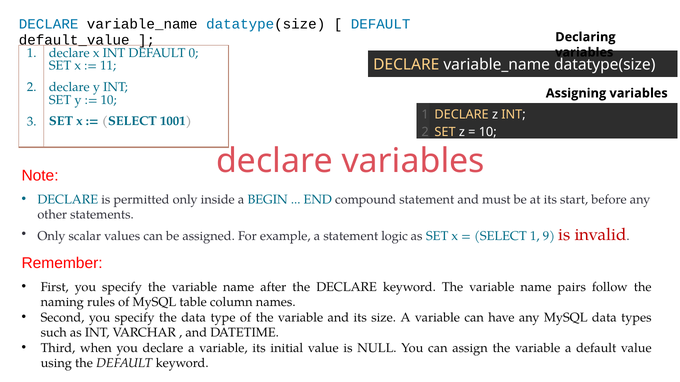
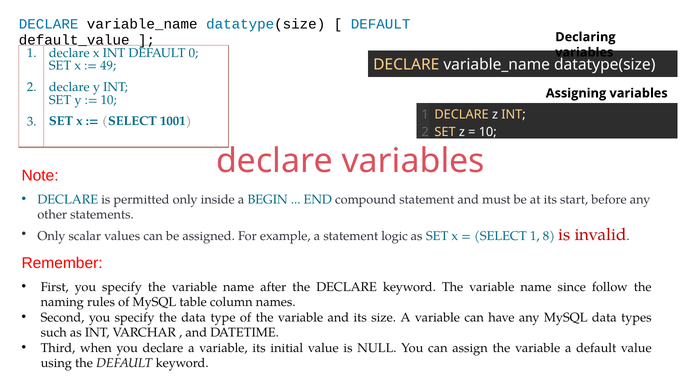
11: 11 -> 49
9: 9 -> 8
pairs: pairs -> since
